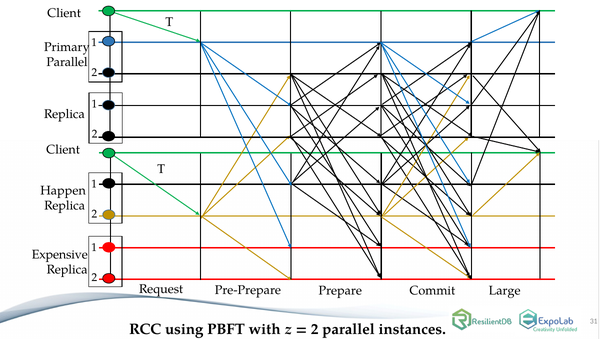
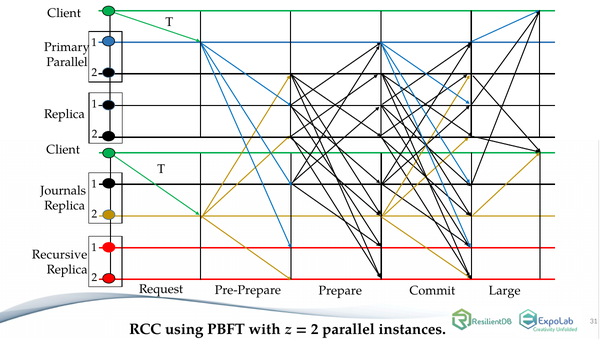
Happen: Happen -> Journals
Expensive: Expensive -> Recursive
